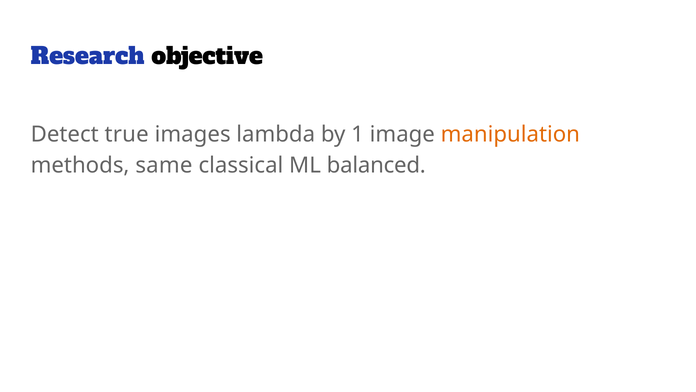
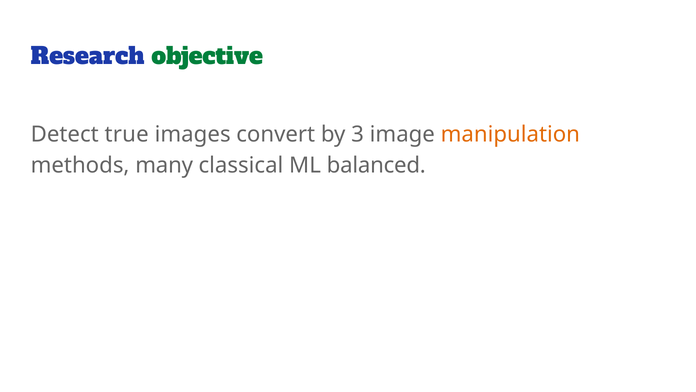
objective colour: black -> green
lambda: lambda -> convert
1: 1 -> 3
same: same -> many
